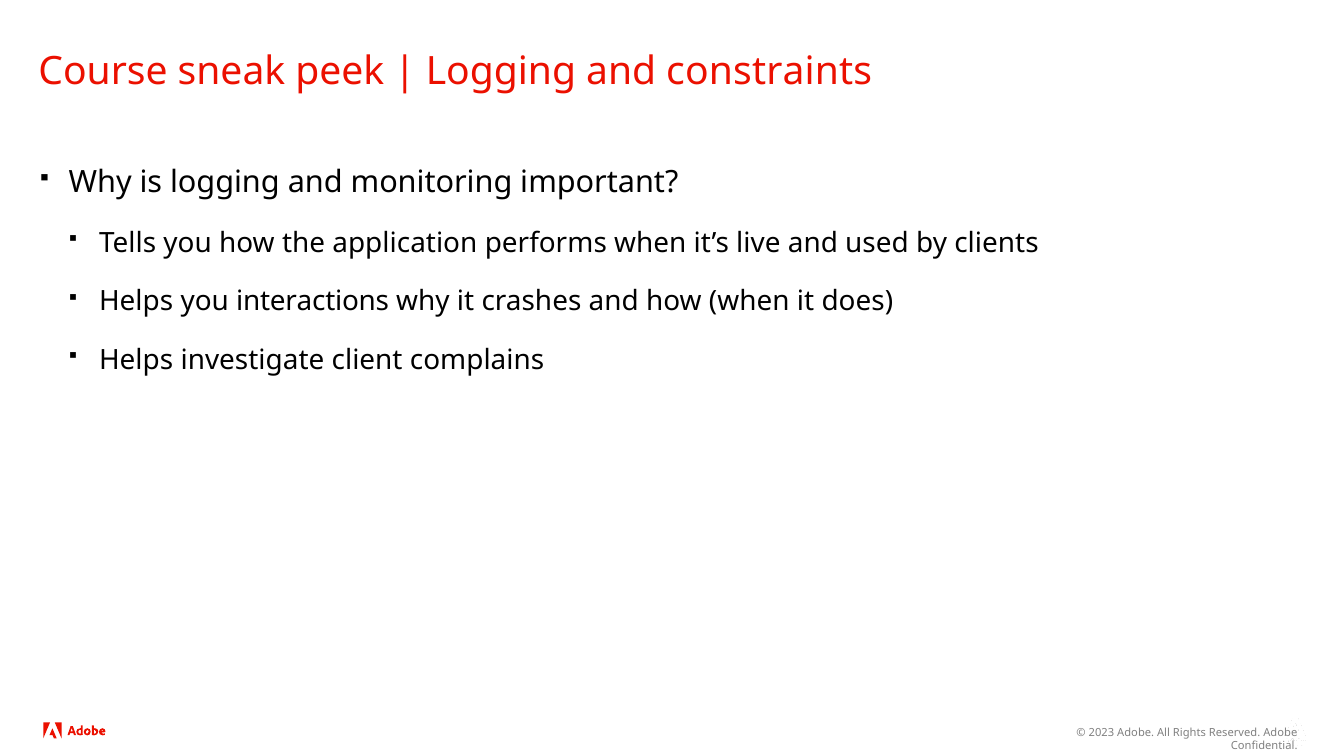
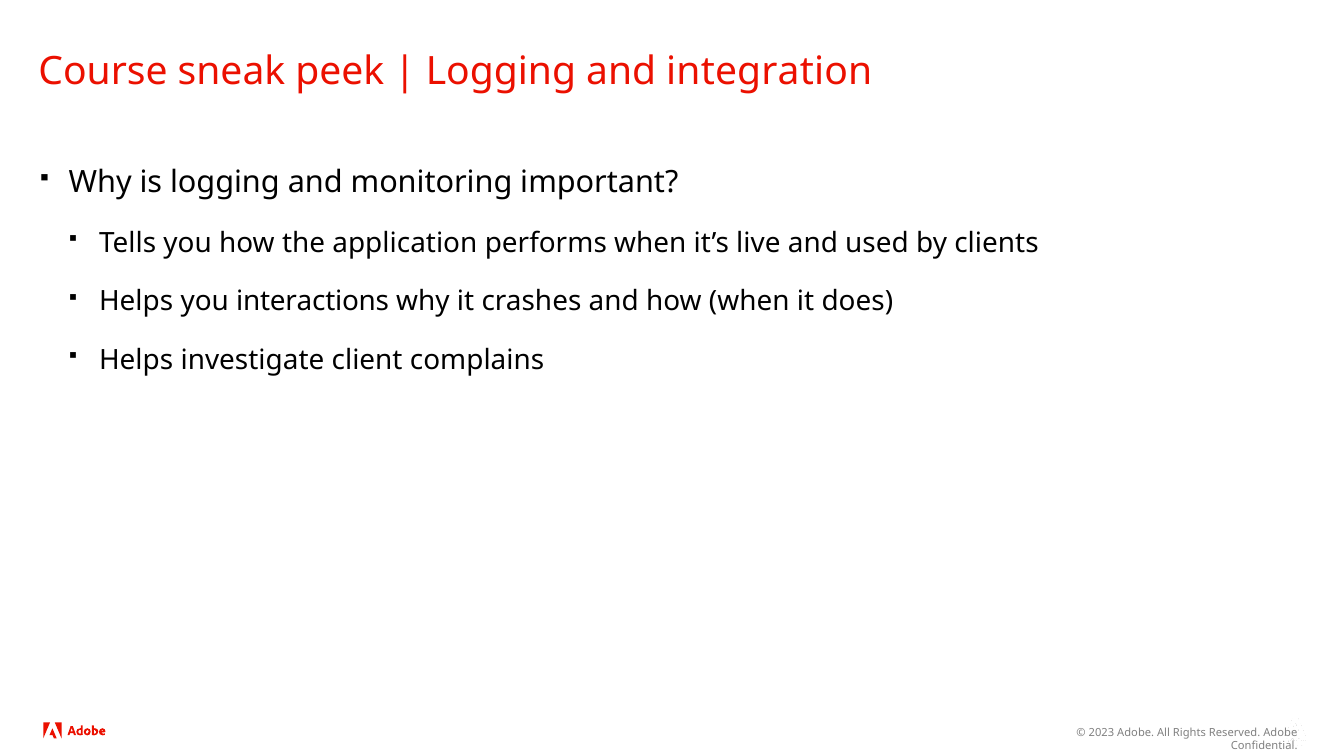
constraints: constraints -> integration
